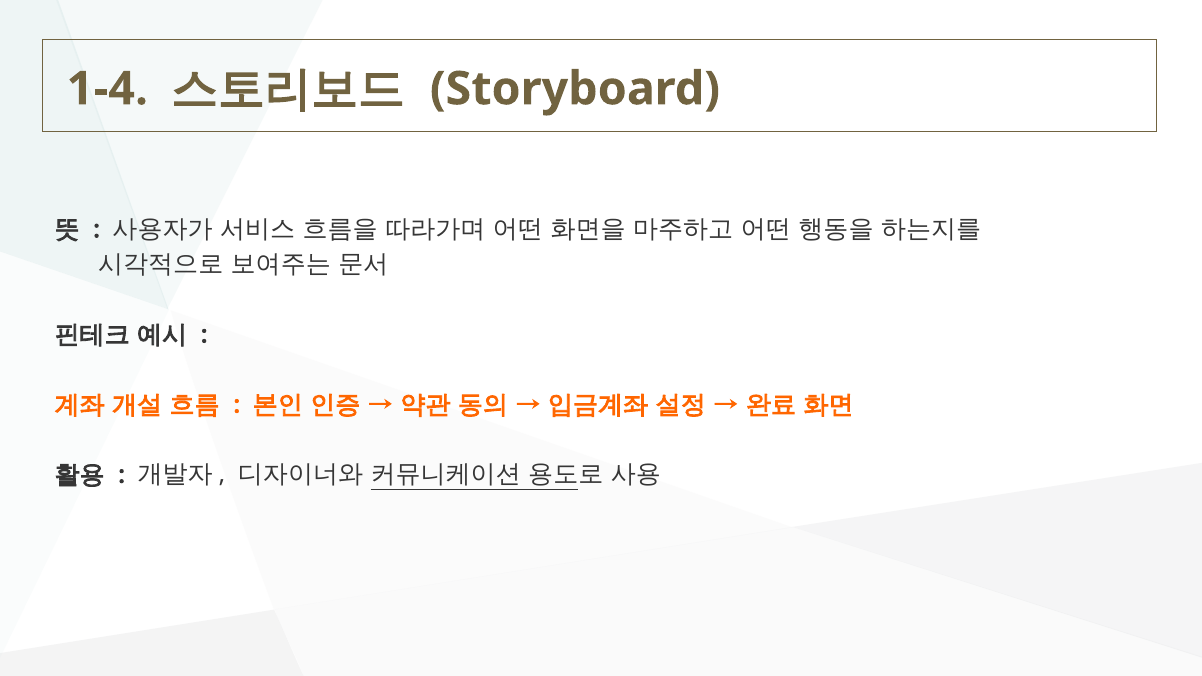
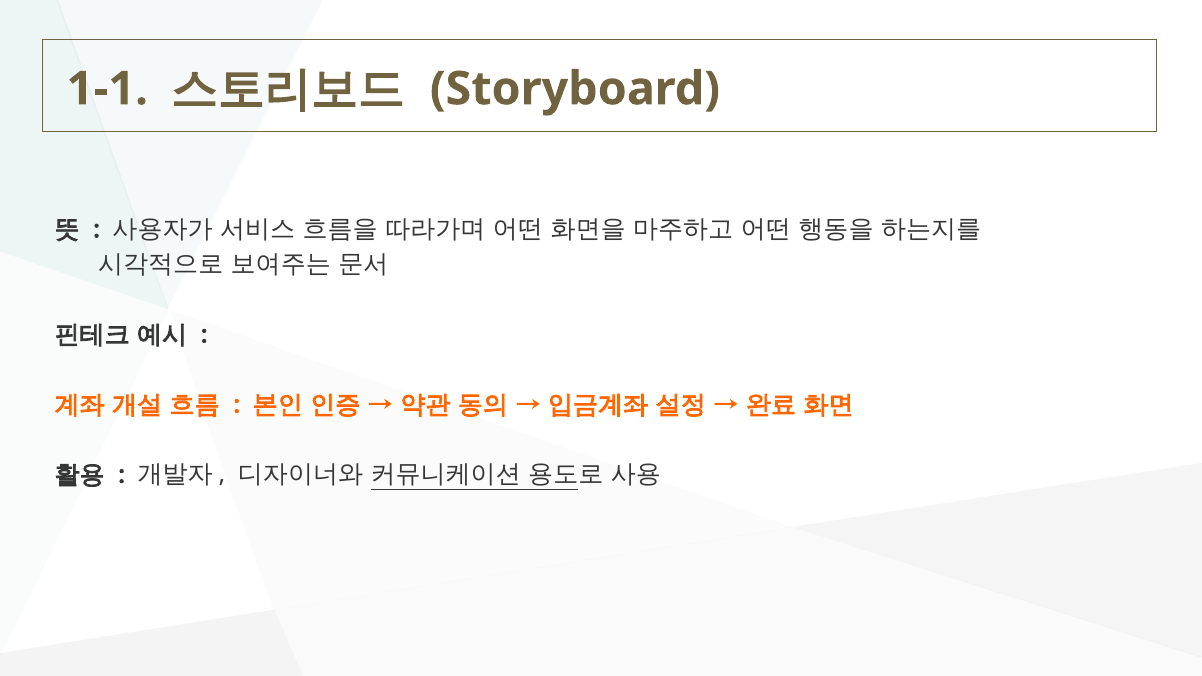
1-4: 1-4 -> 1-1
